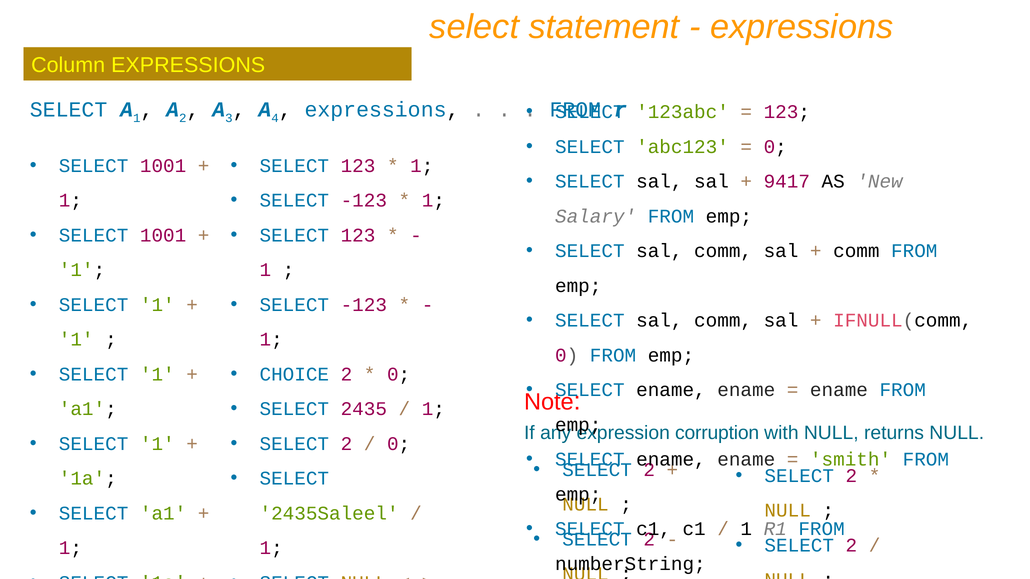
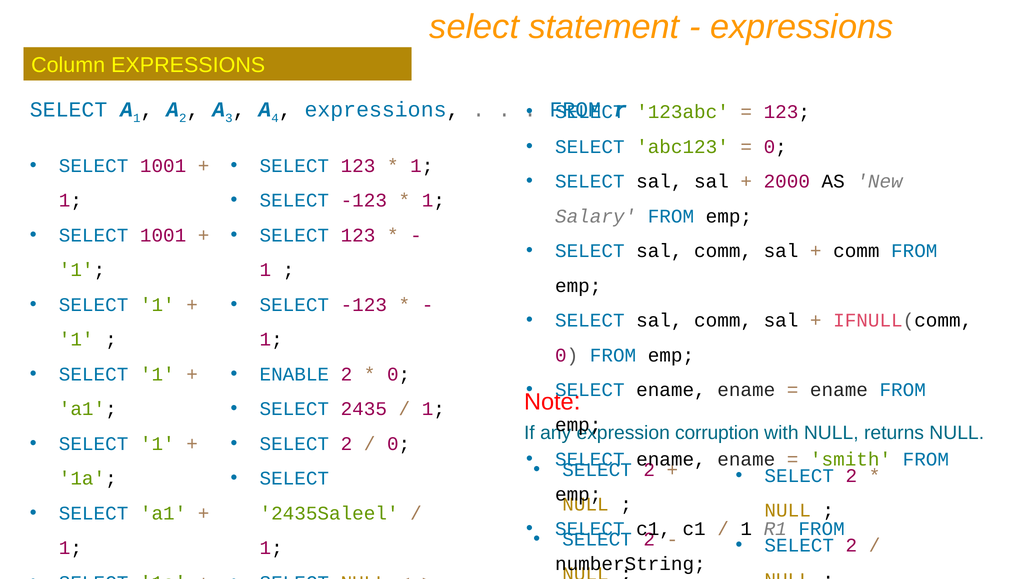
9417: 9417 -> 2000
CHOICE: CHOICE -> ENABLE
